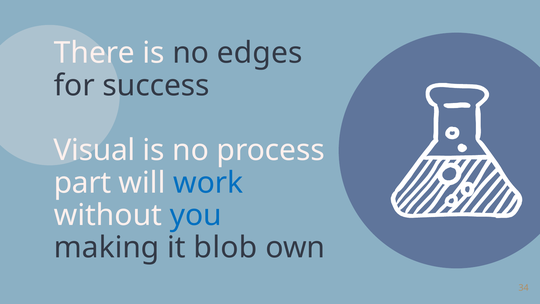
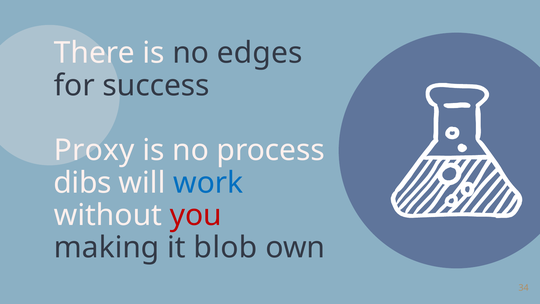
Visual: Visual -> Proxy
part: part -> dibs
you colour: blue -> red
